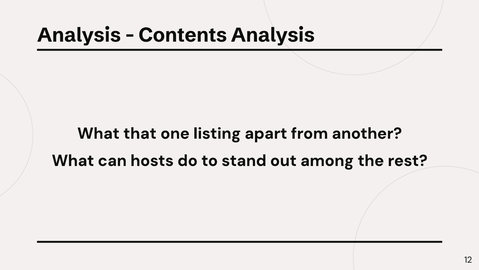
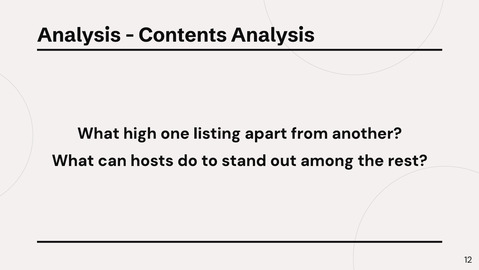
that: that -> high
